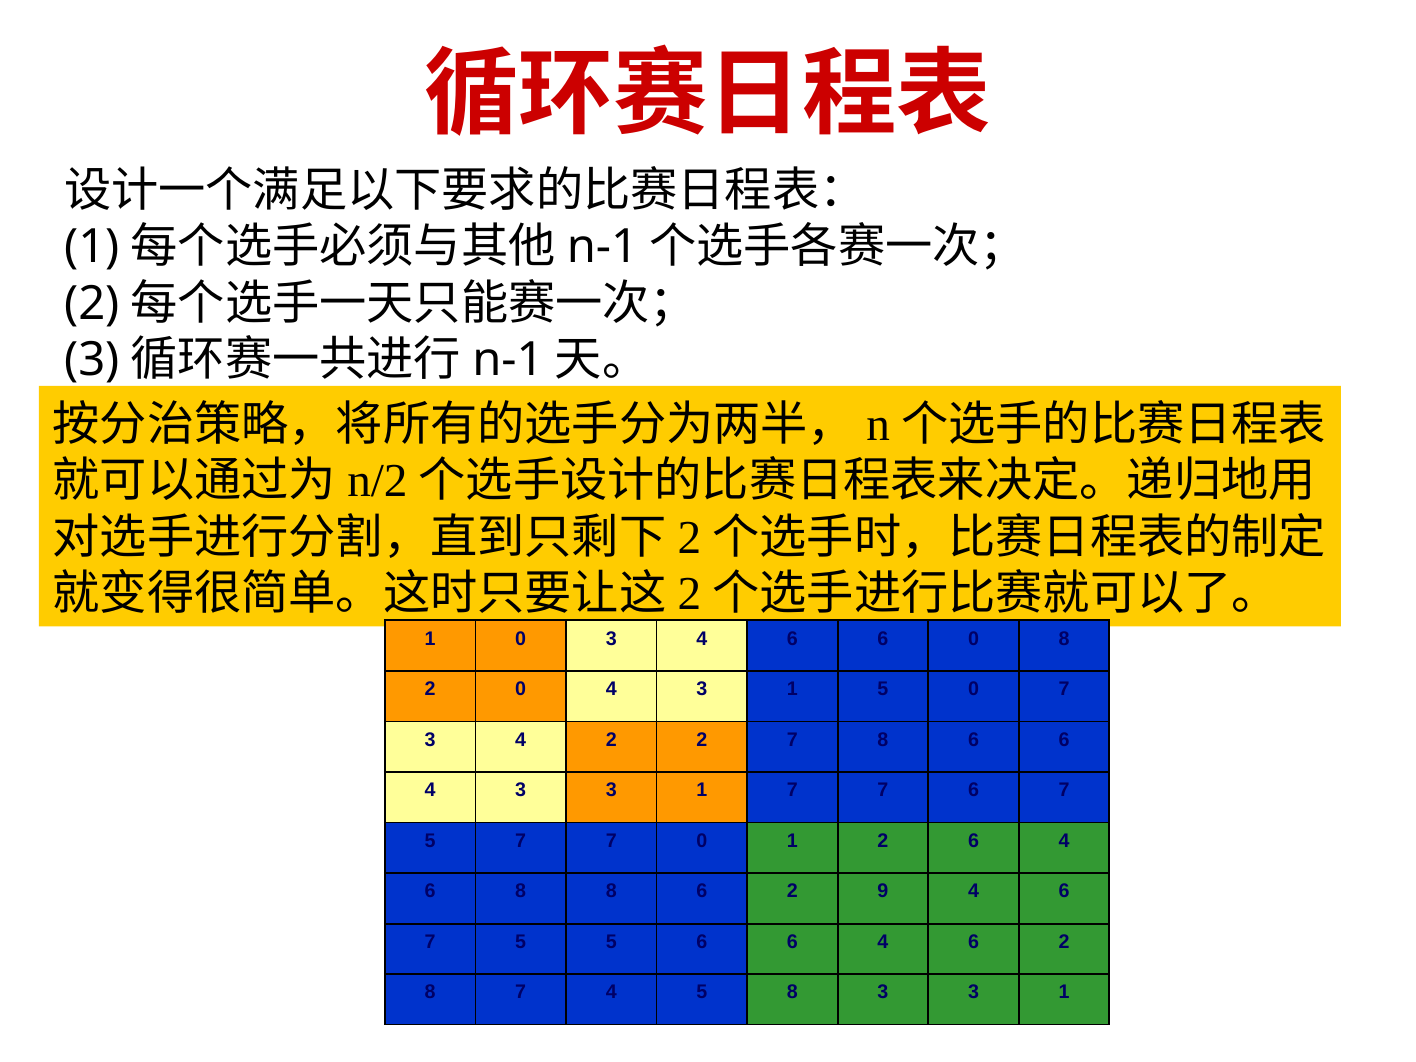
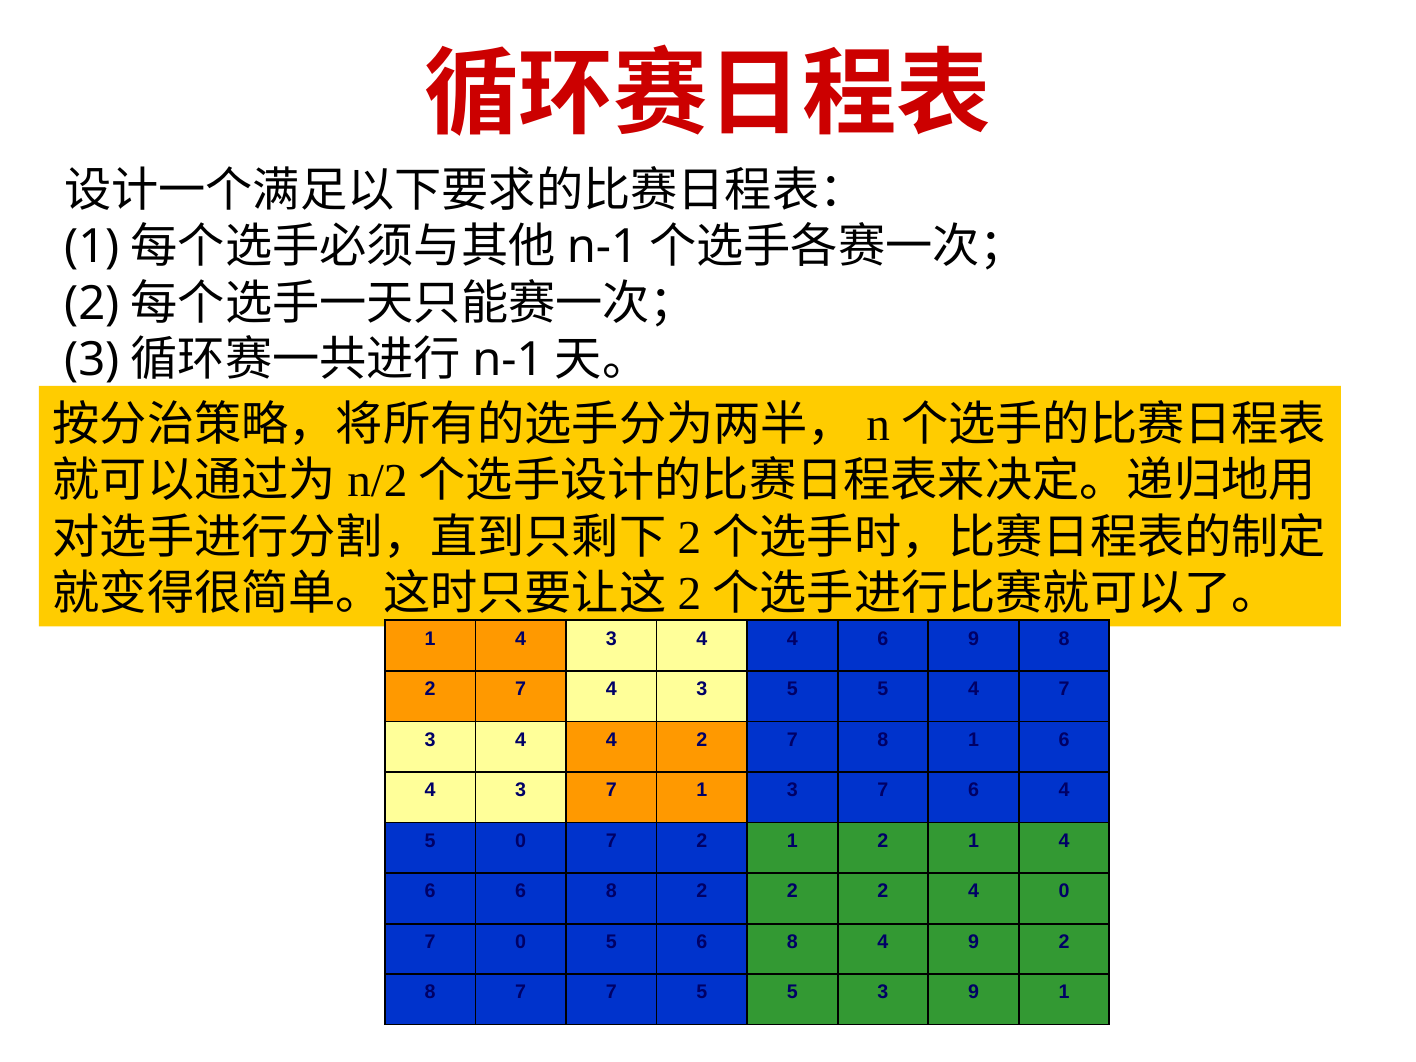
0 at (521, 639): 0 -> 4
6 at (792, 639): 6 -> 4
6 0: 0 -> 9
0 at (521, 689): 0 -> 7
4 3 1: 1 -> 5
5 0: 0 -> 4
2 at (611, 740): 2 -> 4
7 8 6: 6 -> 1
4 3 3: 3 -> 7
1 7: 7 -> 3
7 6 7: 7 -> 4
5 7: 7 -> 0
7 0: 0 -> 2
1 2 6: 6 -> 1
6 8: 8 -> 6
6 at (702, 891): 6 -> 2
9 at (883, 891): 9 -> 2
6 at (1064, 891): 6 -> 0
5 at (521, 942): 5 -> 0
5 6 6: 6 -> 8
6 at (973, 942): 6 -> 9
7 4: 4 -> 7
8 at (792, 992): 8 -> 5
3 at (973, 992): 3 -> 9
